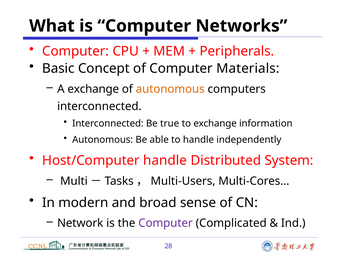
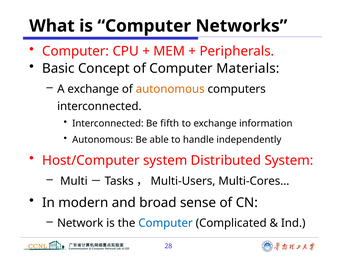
true: true -> fifth
Host/Computer handle: handle -> system
Computer at (166, 223) colour: purple -> blue
